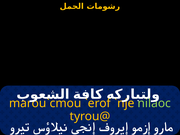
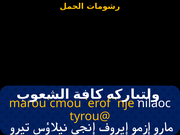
nilaoc colour: light green -> white
